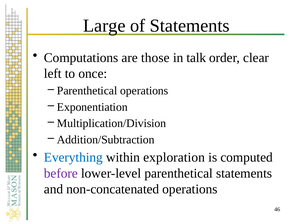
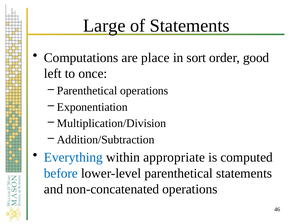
those: those -> place
talk: talk -> sort
clear: clear -> good
exploration: exploration -> appropriate
before colour: purple -> blue
